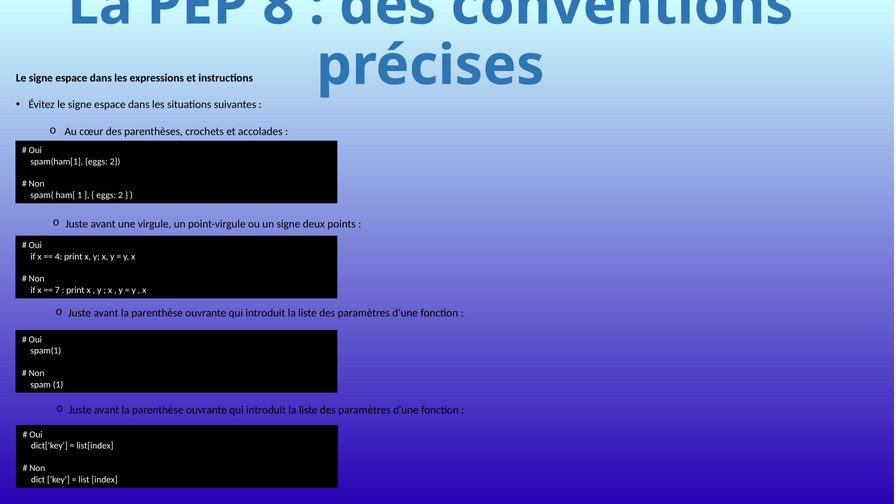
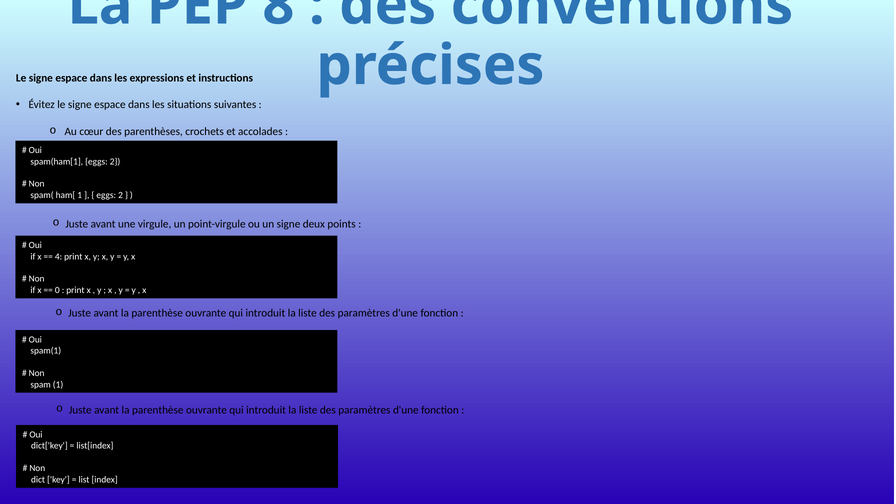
7: 7 -> 0
